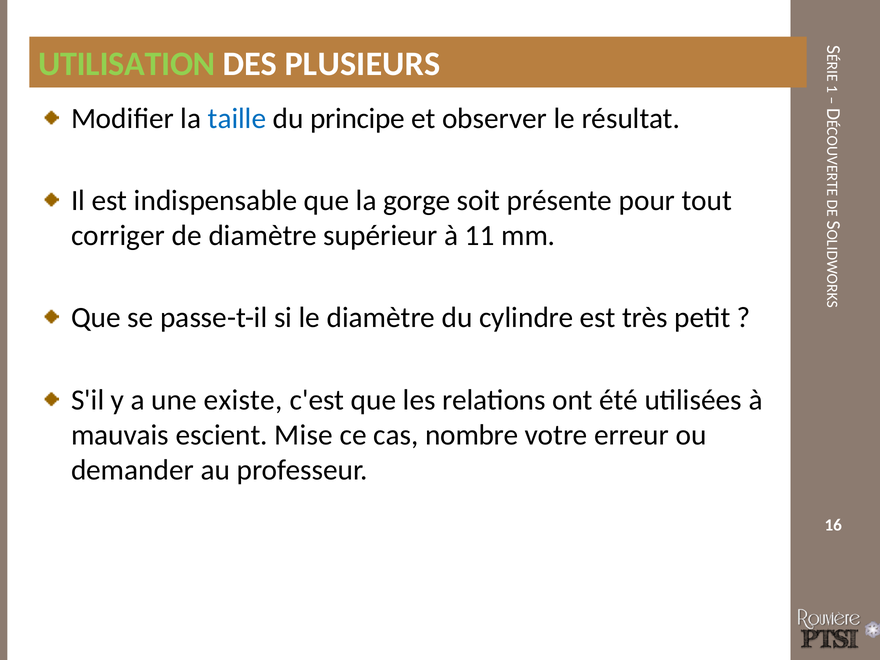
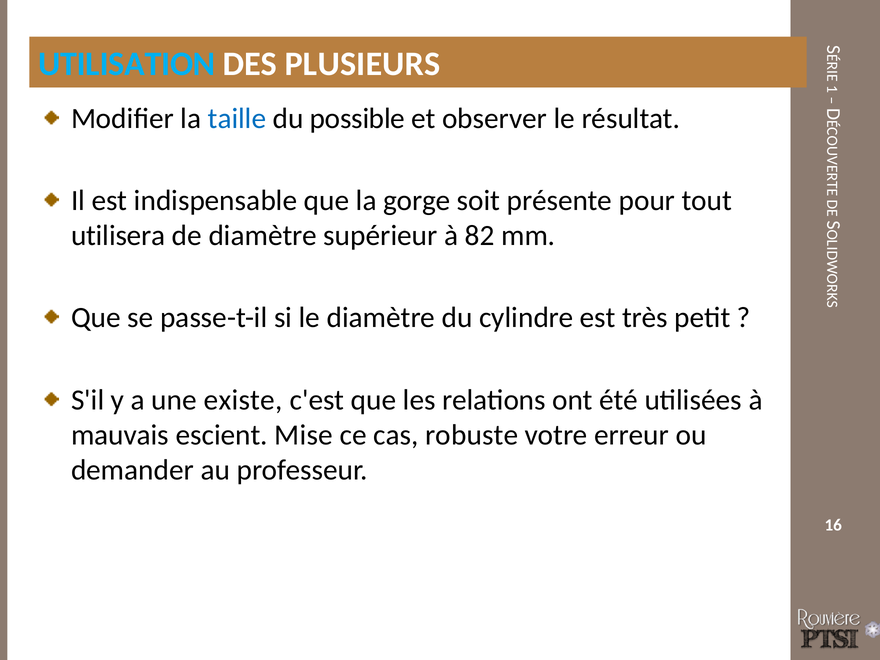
UTILISATION colour: light green -> light blue
principe: principe -> possible
corriger: corriger -> utilisera
11: 11 -> 82
nombre: nombre -> robuste
